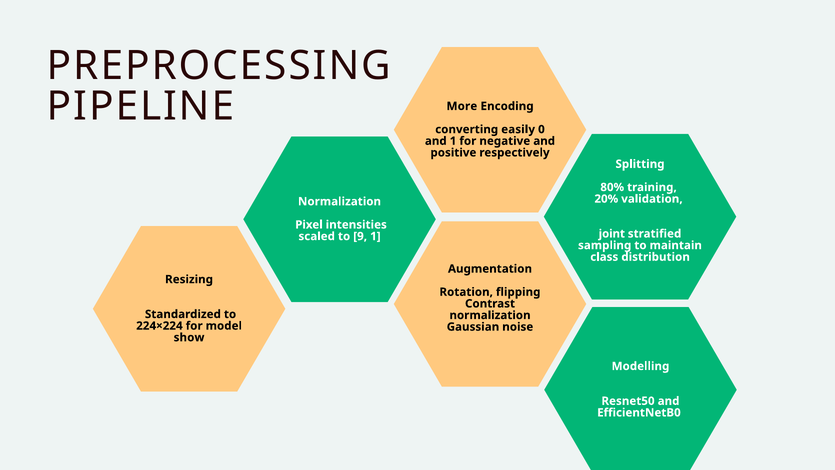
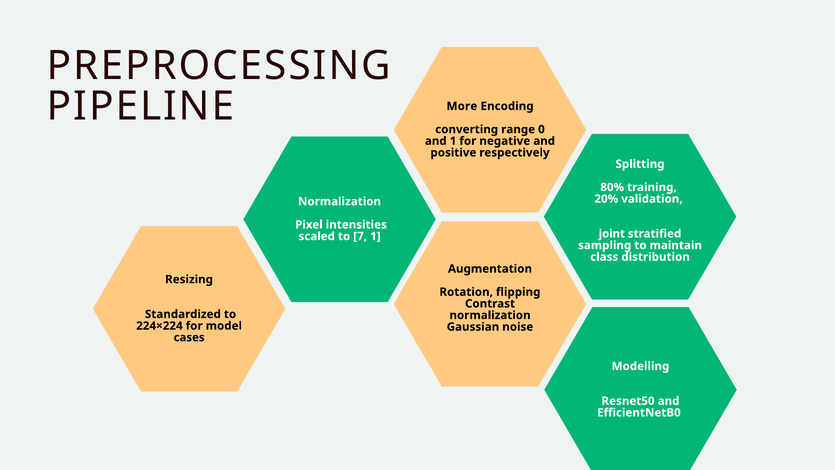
easily: easily -> range
9: 9 -> 7
show: show -> cases
